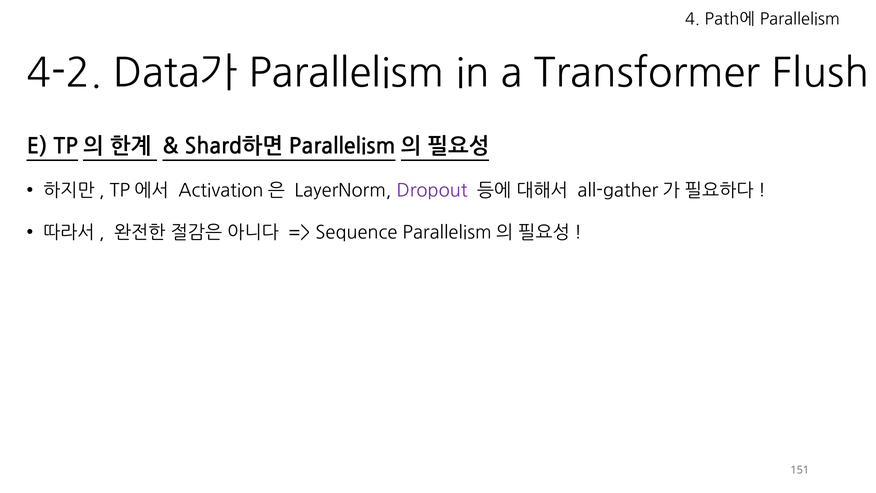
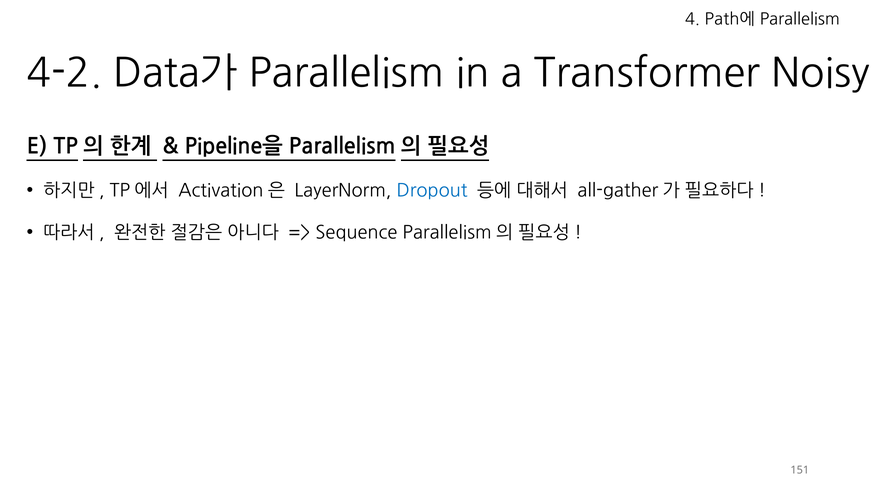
Flush: Flush -> Noisy
Shard하면: Shard하면 -> Pipeline을
Dropout colour: purple -> blue
